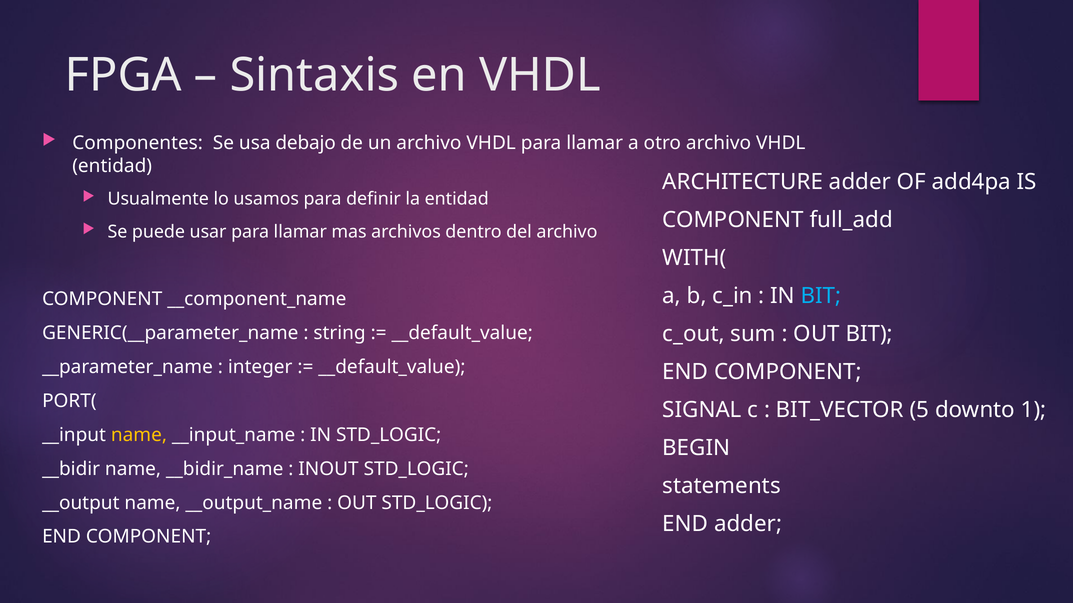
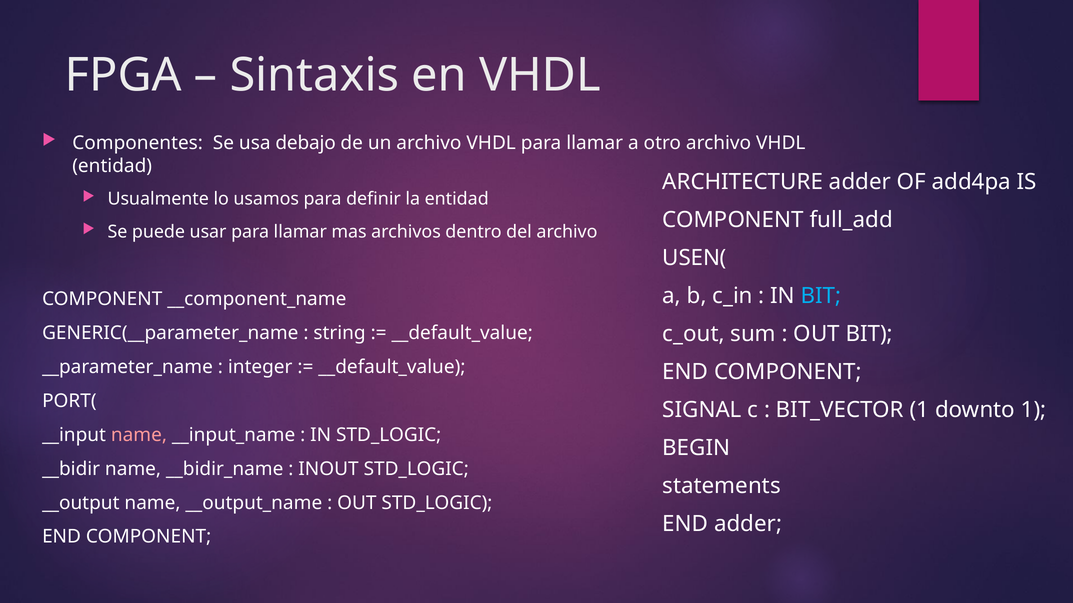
WITH(: WITH( -> USEN(
BIT_VECTOR 5: 5 -> 1
name at (139, 435) colour: yellow -> pink
